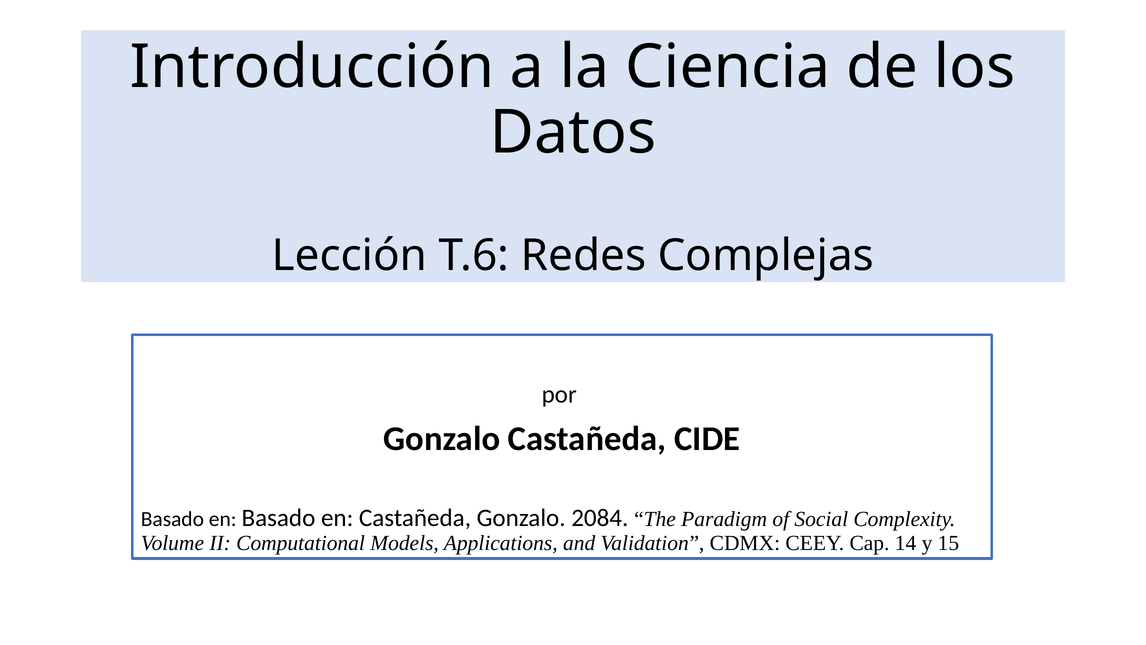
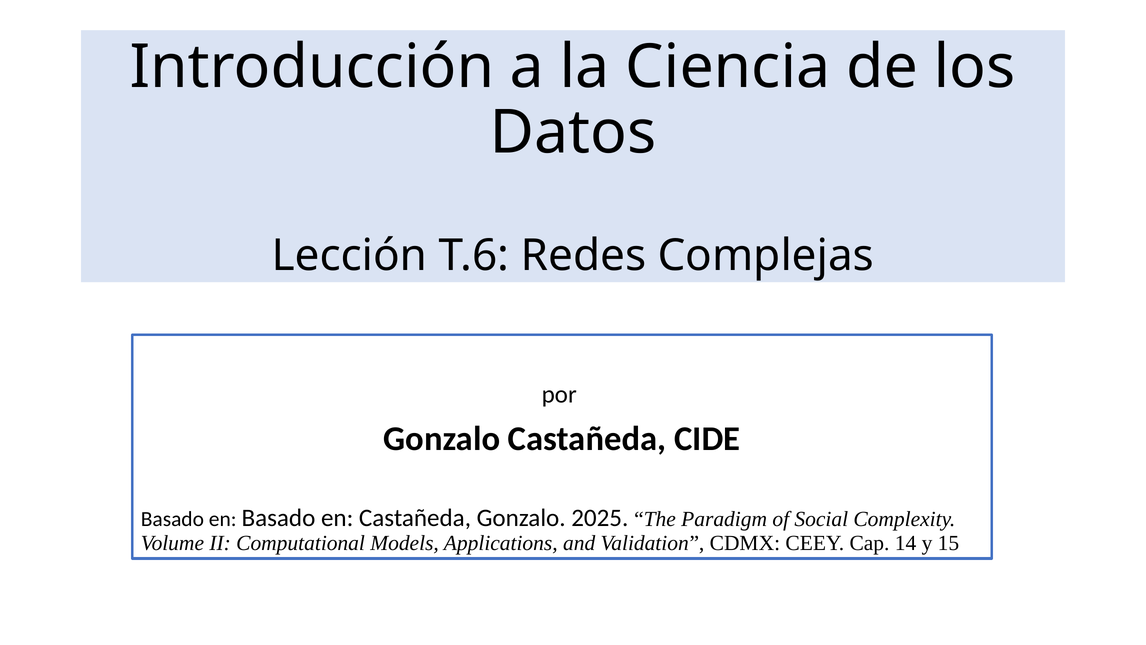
2084: 2084 -> 2025
